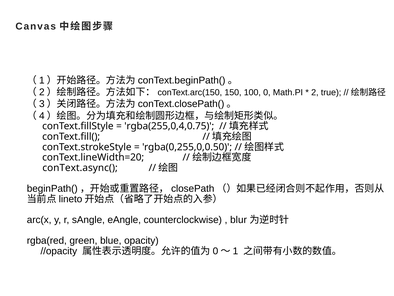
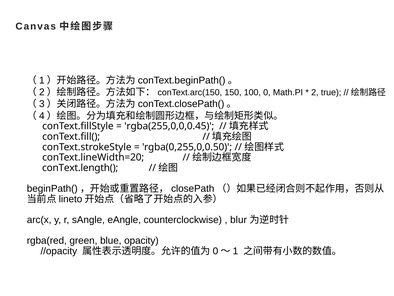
rgba(255,0,4,0.75: rgba(255,0,4,0.75 -> rgba(255,0,0,0.45
conText.async(: conText.async( -> conText.length(
